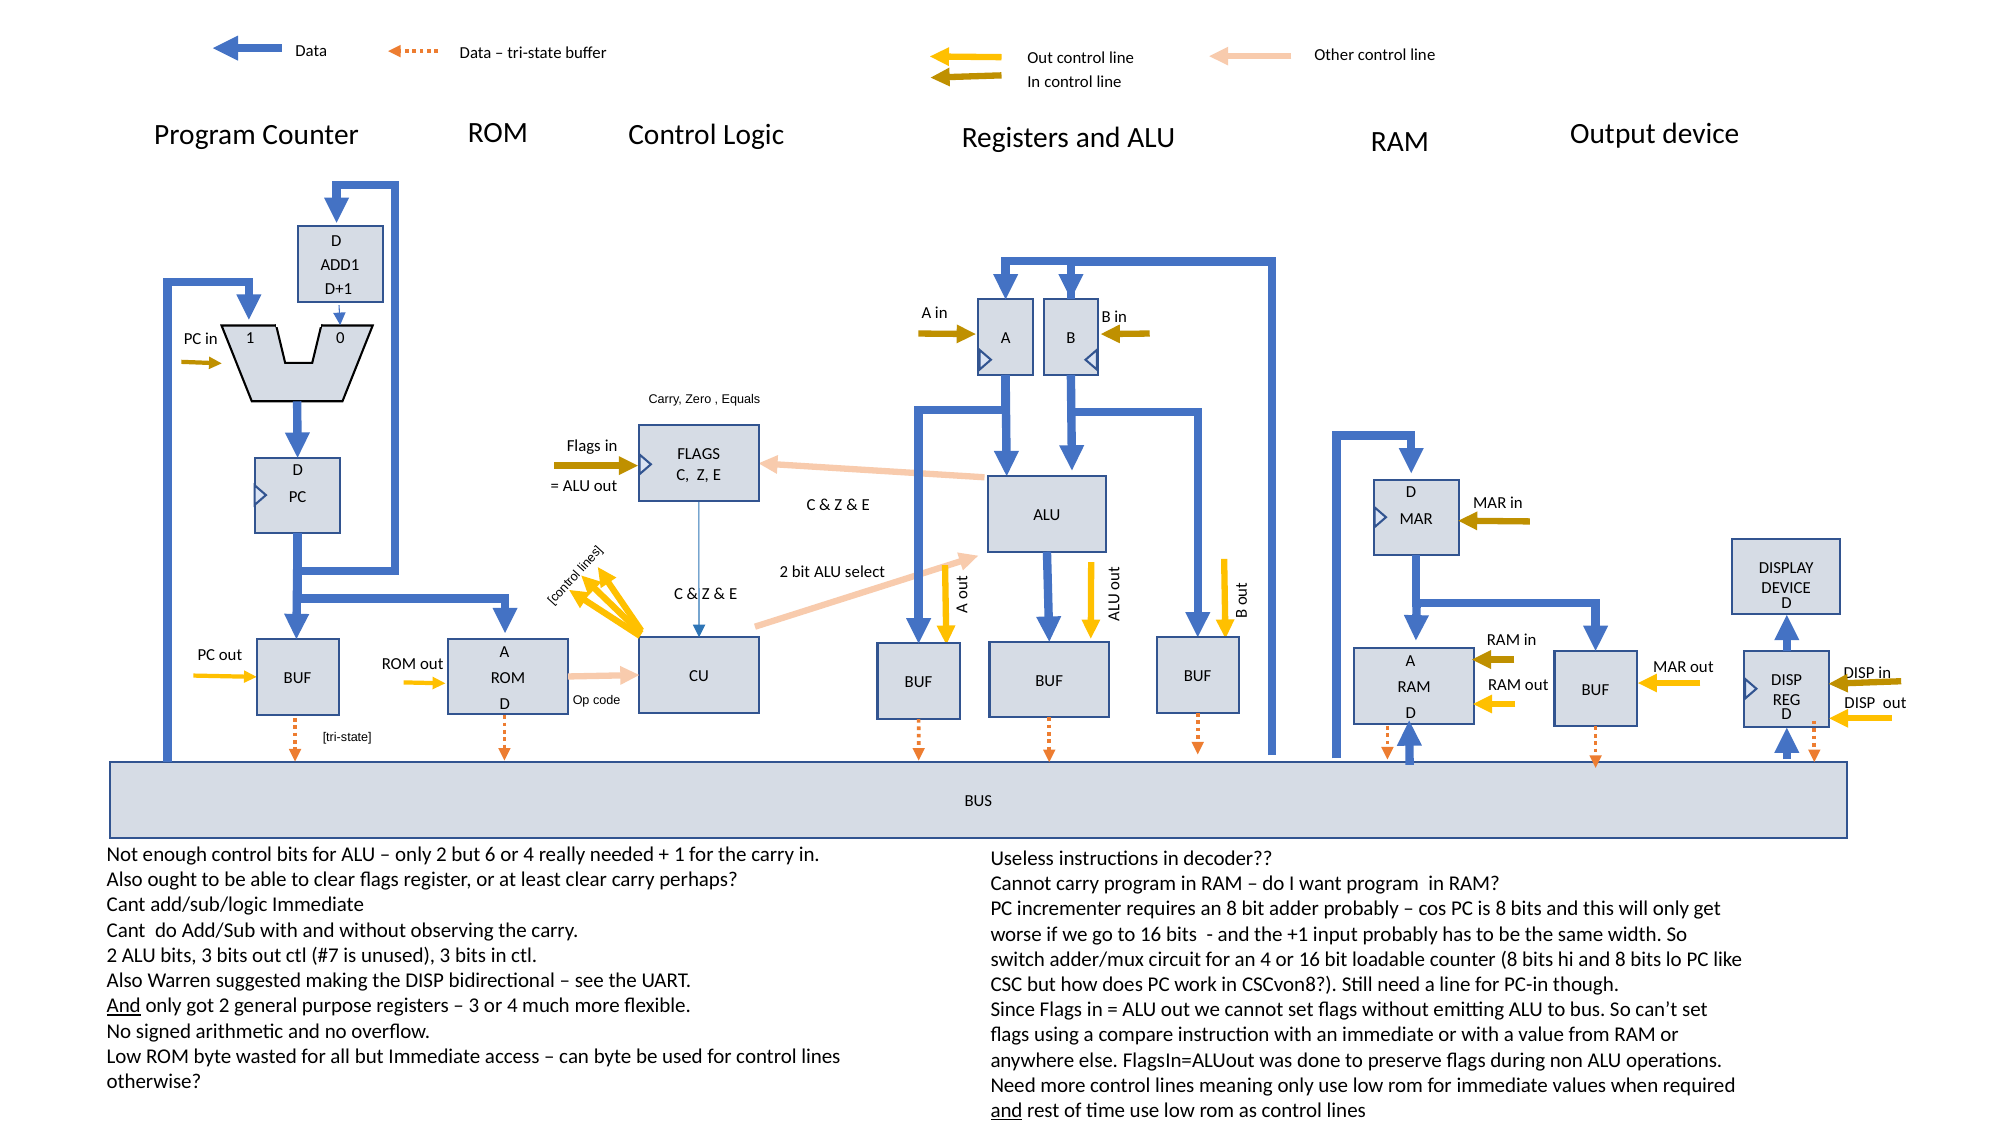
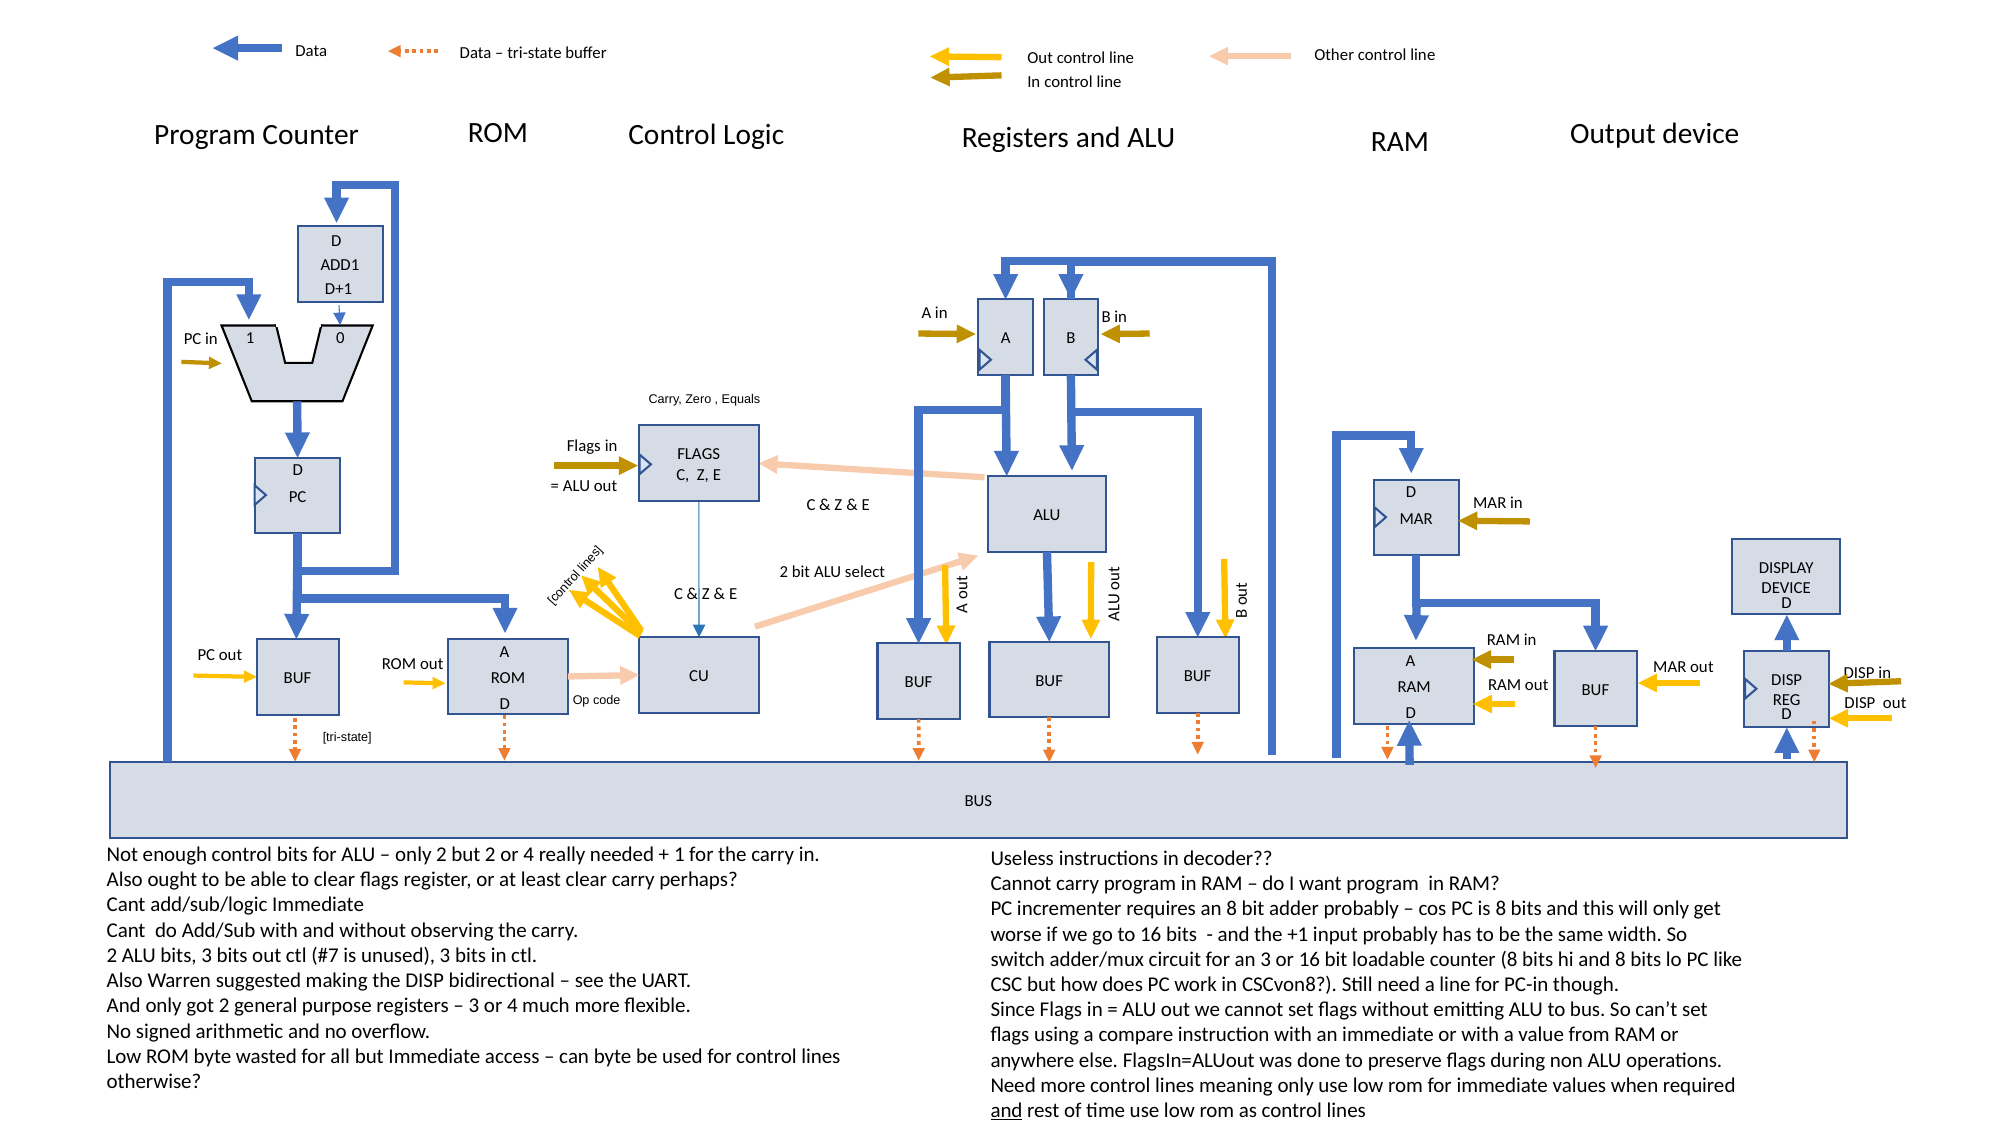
but 6: 6 -> 2
an 4: 4 -> 3
And at (124, 1006) underline: present -> none
